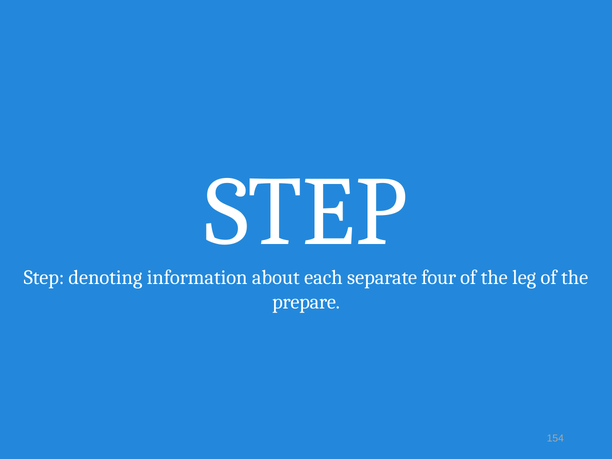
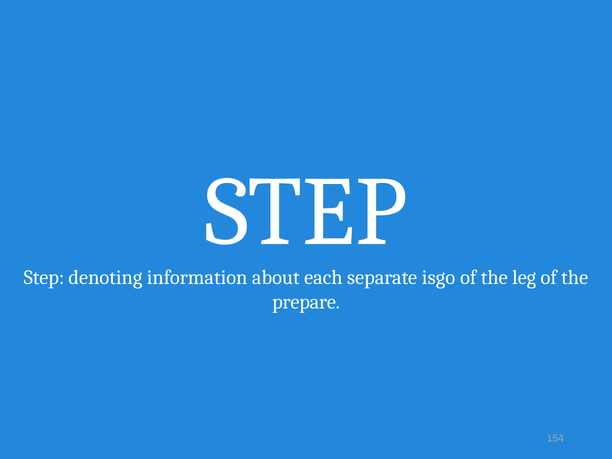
four: four -> isgo
